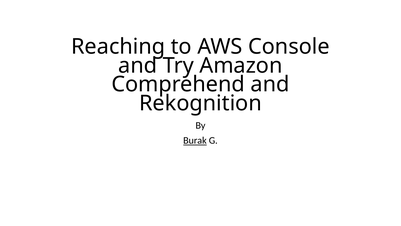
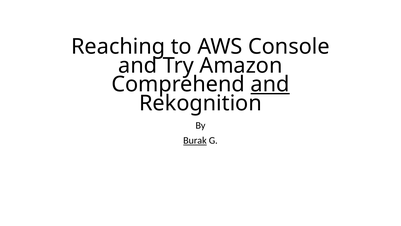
and at (270, 84) underline: none -> present
